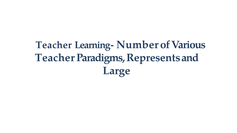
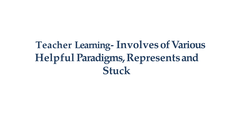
Number: Number -> Involves
Teacher at (55, 58): Teacher -> Helpful
Large: Large -> Stuck
